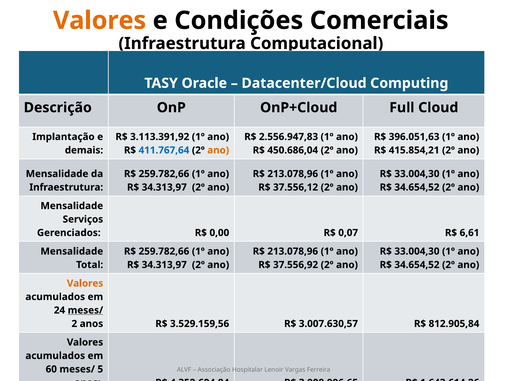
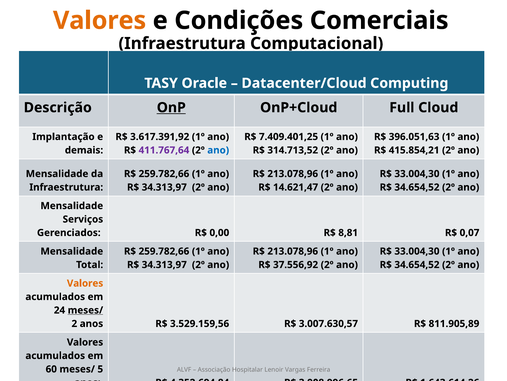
OnP underline: none -> present
3.113.391,92: 3.113.391,92 -> 3.617.391,92
2.556.947,83: 2.556.947,83 -> 7.409.401,25
411.767,64 colour: blue -> purple
ano at (218, 150) colour: orange -> blue
450.686,04: 450.686,04 -> 314.713,52
37.556,12: 37.556,12 -> 14.621,47
0,07: 0,07 -> 8,81
6,61: 6,61 -> 0,07
812.905,84: 812.905,84 -> 811.905,89
